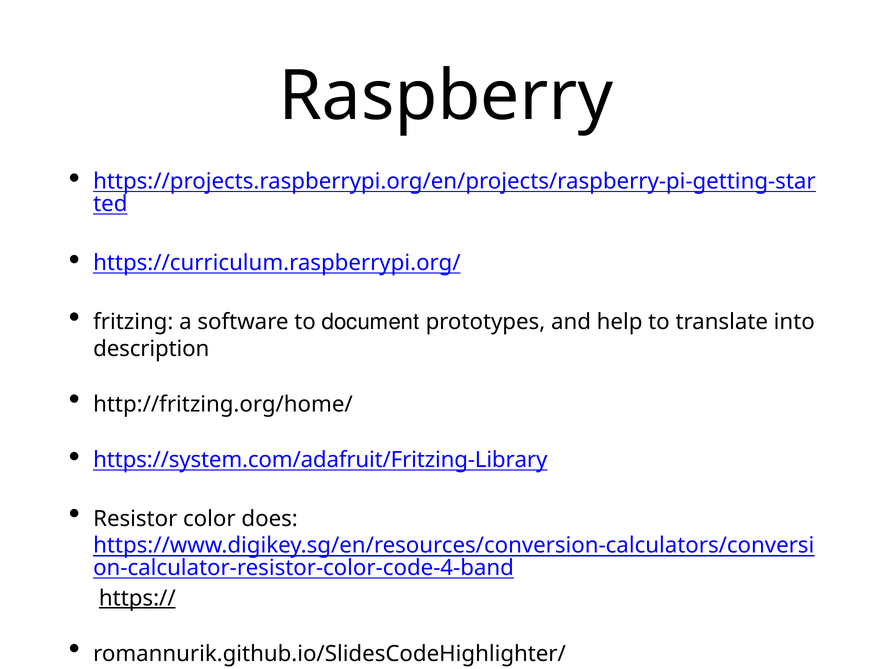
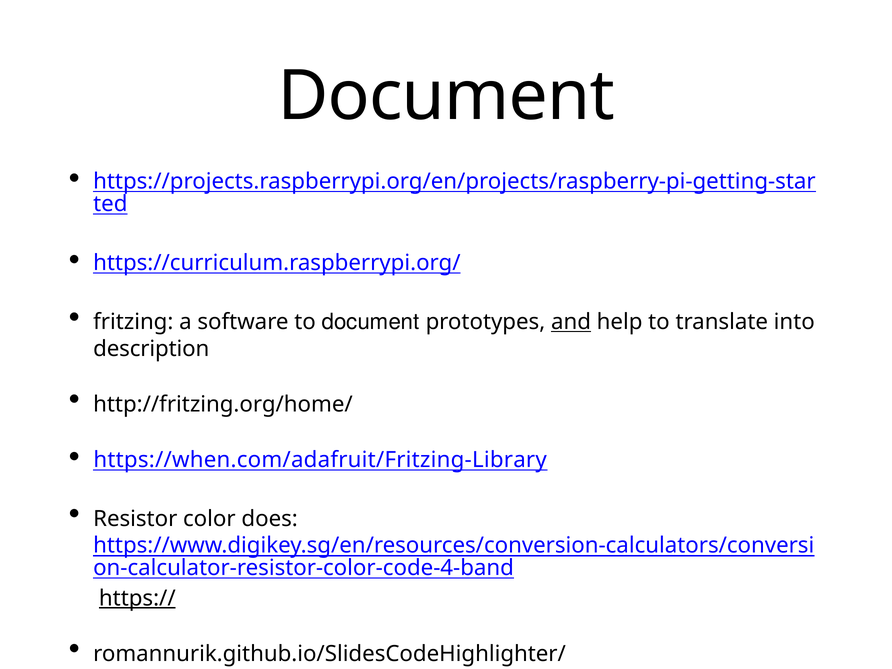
Raspberry at (446, 96): Raspberry -> Document
and underline: none -> present
https://system.com/adafruit/Fritzing-Library: https://system.com/adafruit/Fritzing-Library -> https://when.com/adafruit/Fritzing-Library
